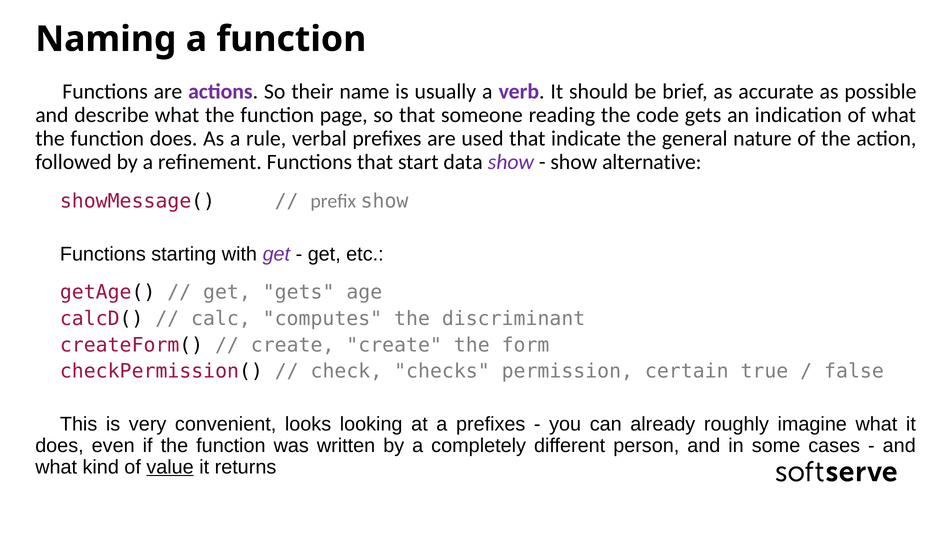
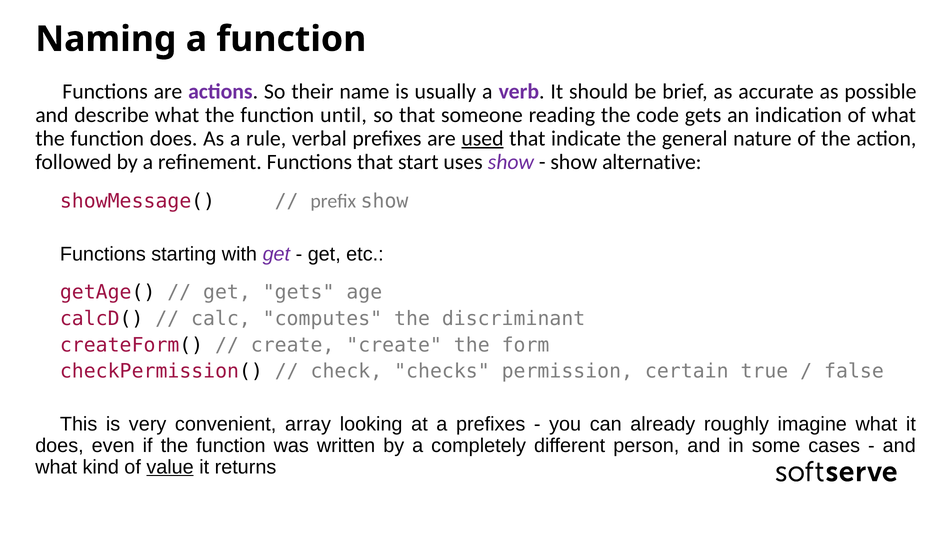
page: page -> until
used underline: none -> present
data: data -> uses
looks: looks -> array
